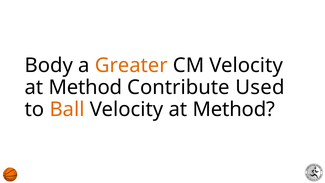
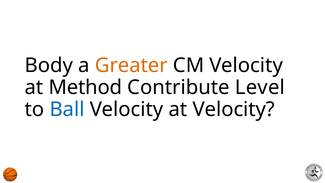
Used: Used -> Level
Ball colour: orange -> blue
Method at (234, 109): Method -> Velocity
